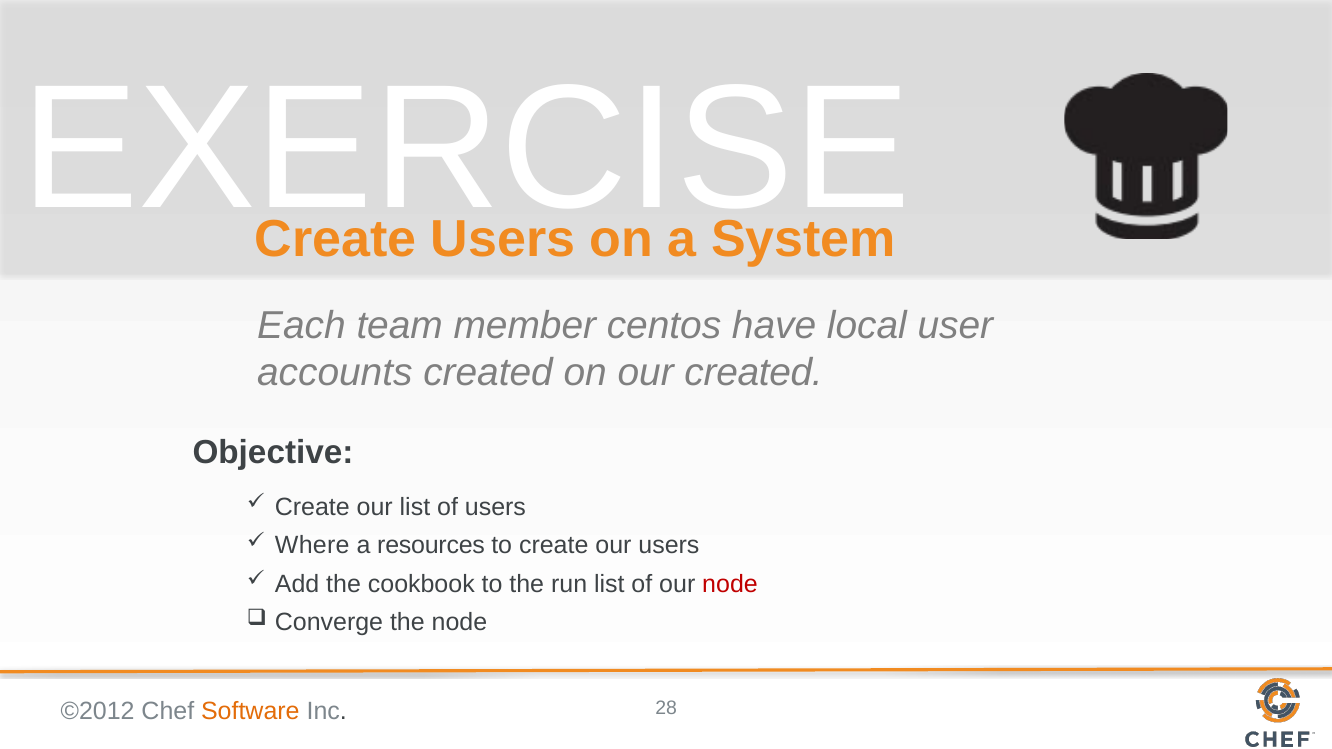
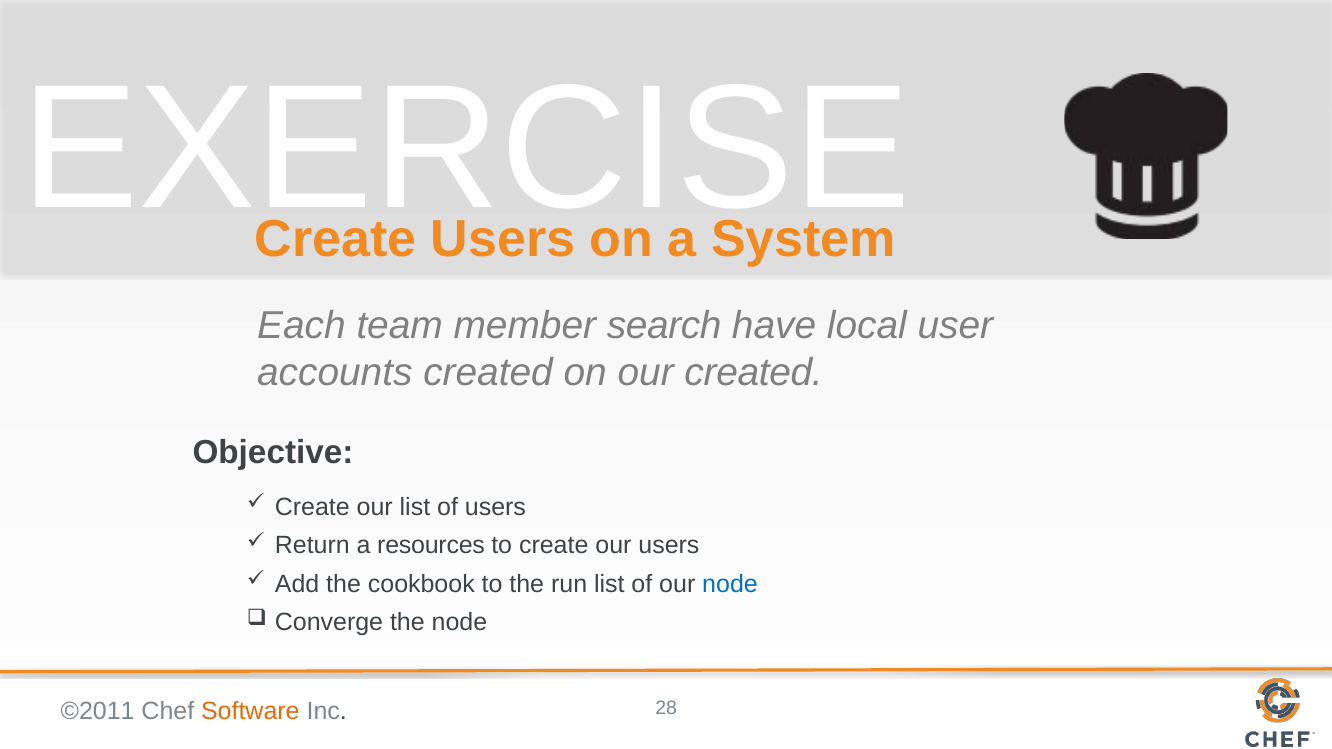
centos: centos -> search
Where: Where -> Return
node at (730, 584) colour: red -> blue
©2012: ©2012 -> ©2011
